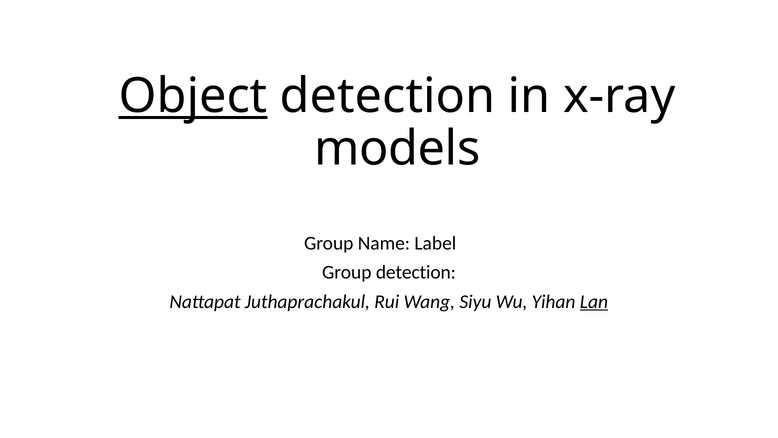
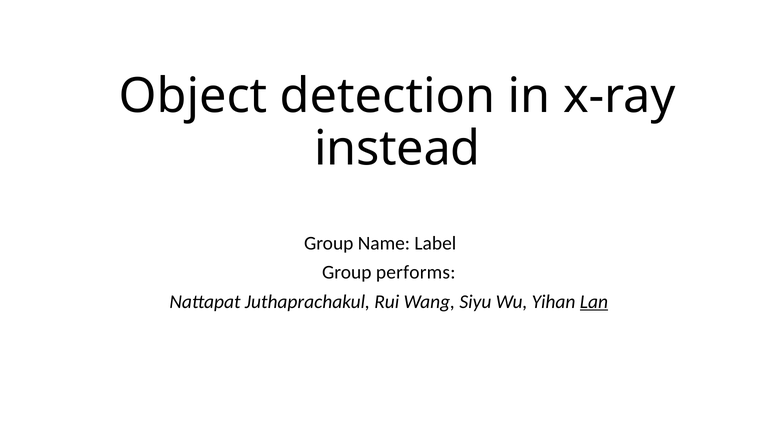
Object underline: present -> none
models: models -> instead
Group detection: detection -> performs
